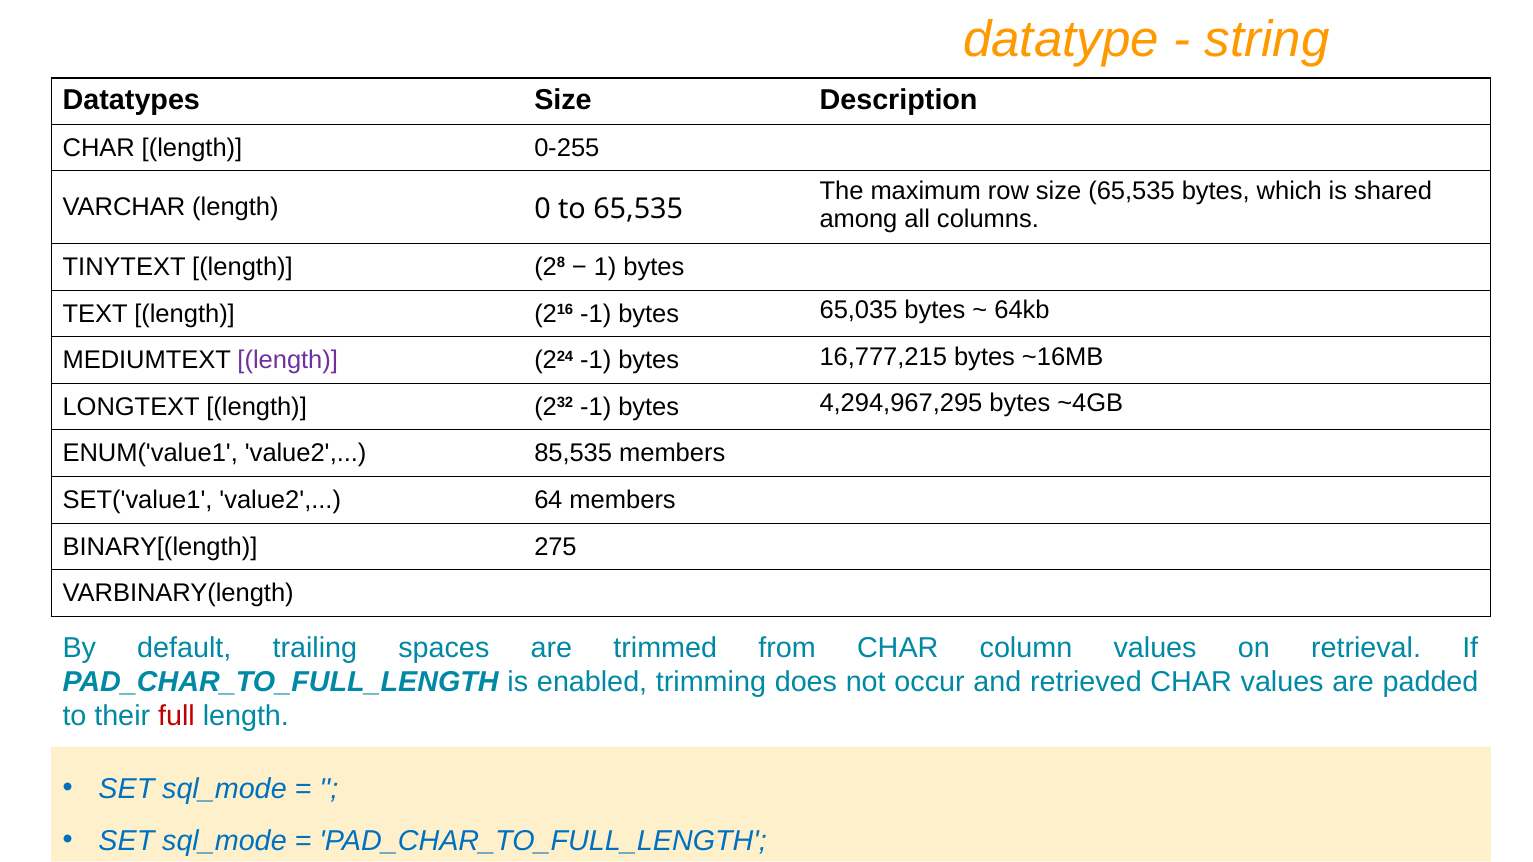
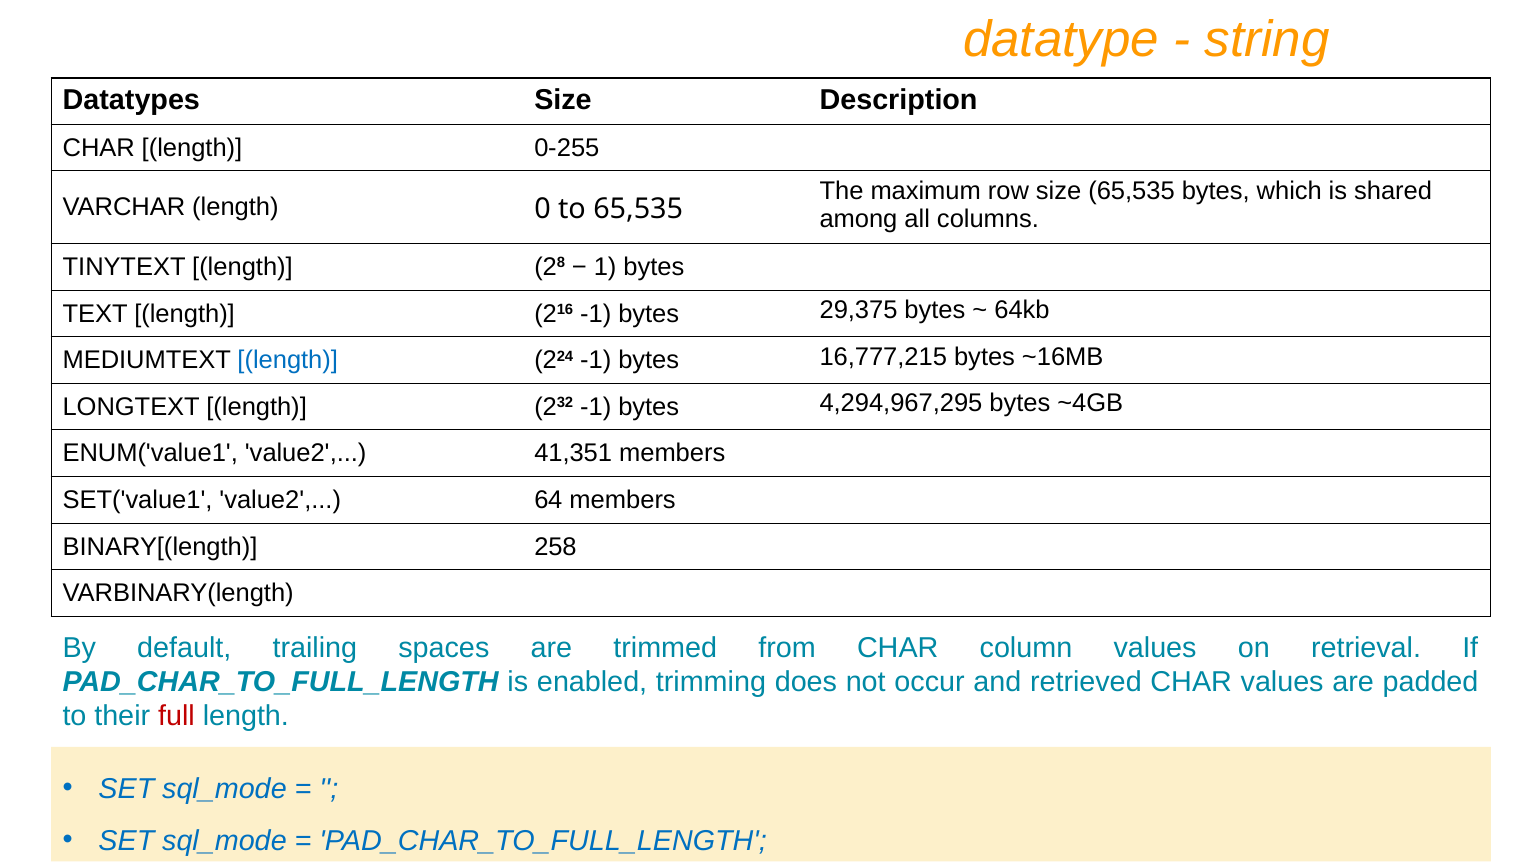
65,035: 65,035 -> 29,375
length at (288, 360) colour: purple -> blue
85,535: 85,535 -> 41,351
275: 275 -> 258
